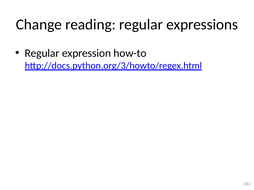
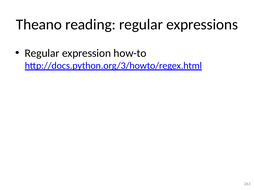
Change: Change -> Theano
